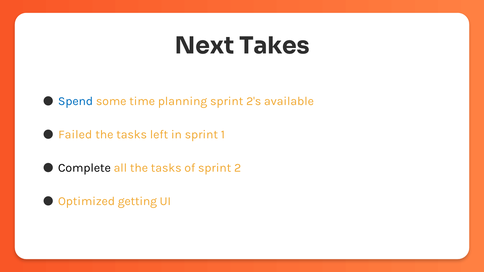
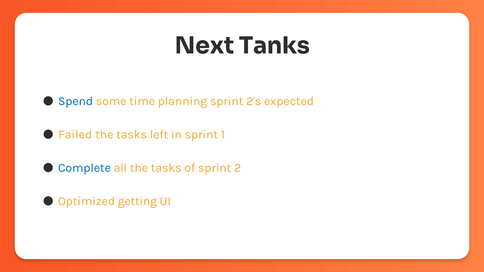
Takes: Takes -> Tanks
available: available -> expected
Complete colour: black -> blue
